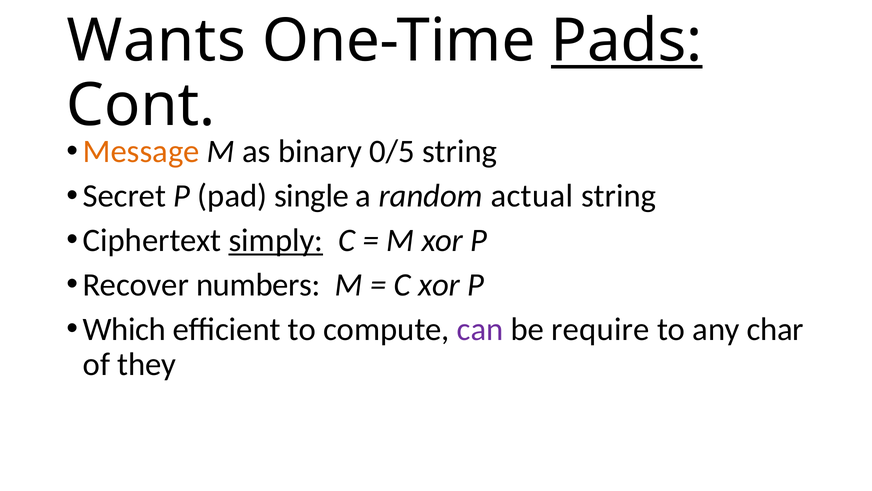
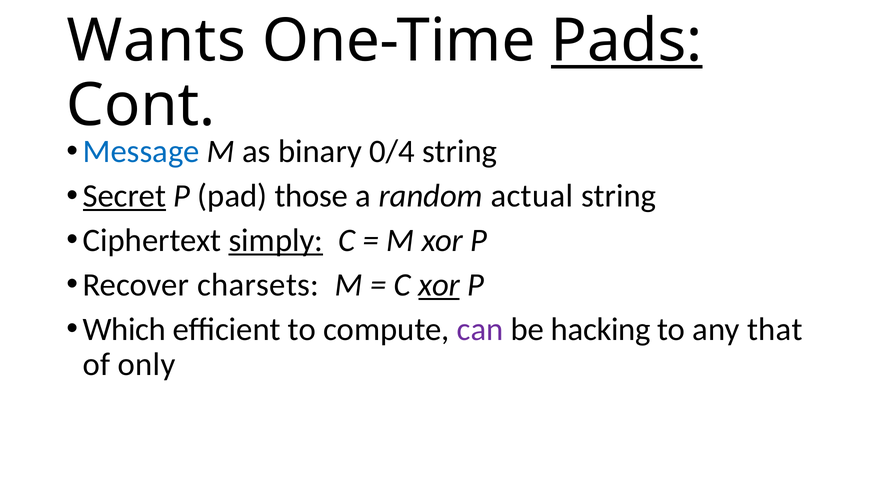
Message colour: orange -> blue
0/5: 0/5 -> 0/4
Secret underline: none -> present
single: single -> those
numbers: numbers -> charsets
xor at (439, 285) underline: none -> present
require: require -> hacking
char: char -> that
they: they -> only
